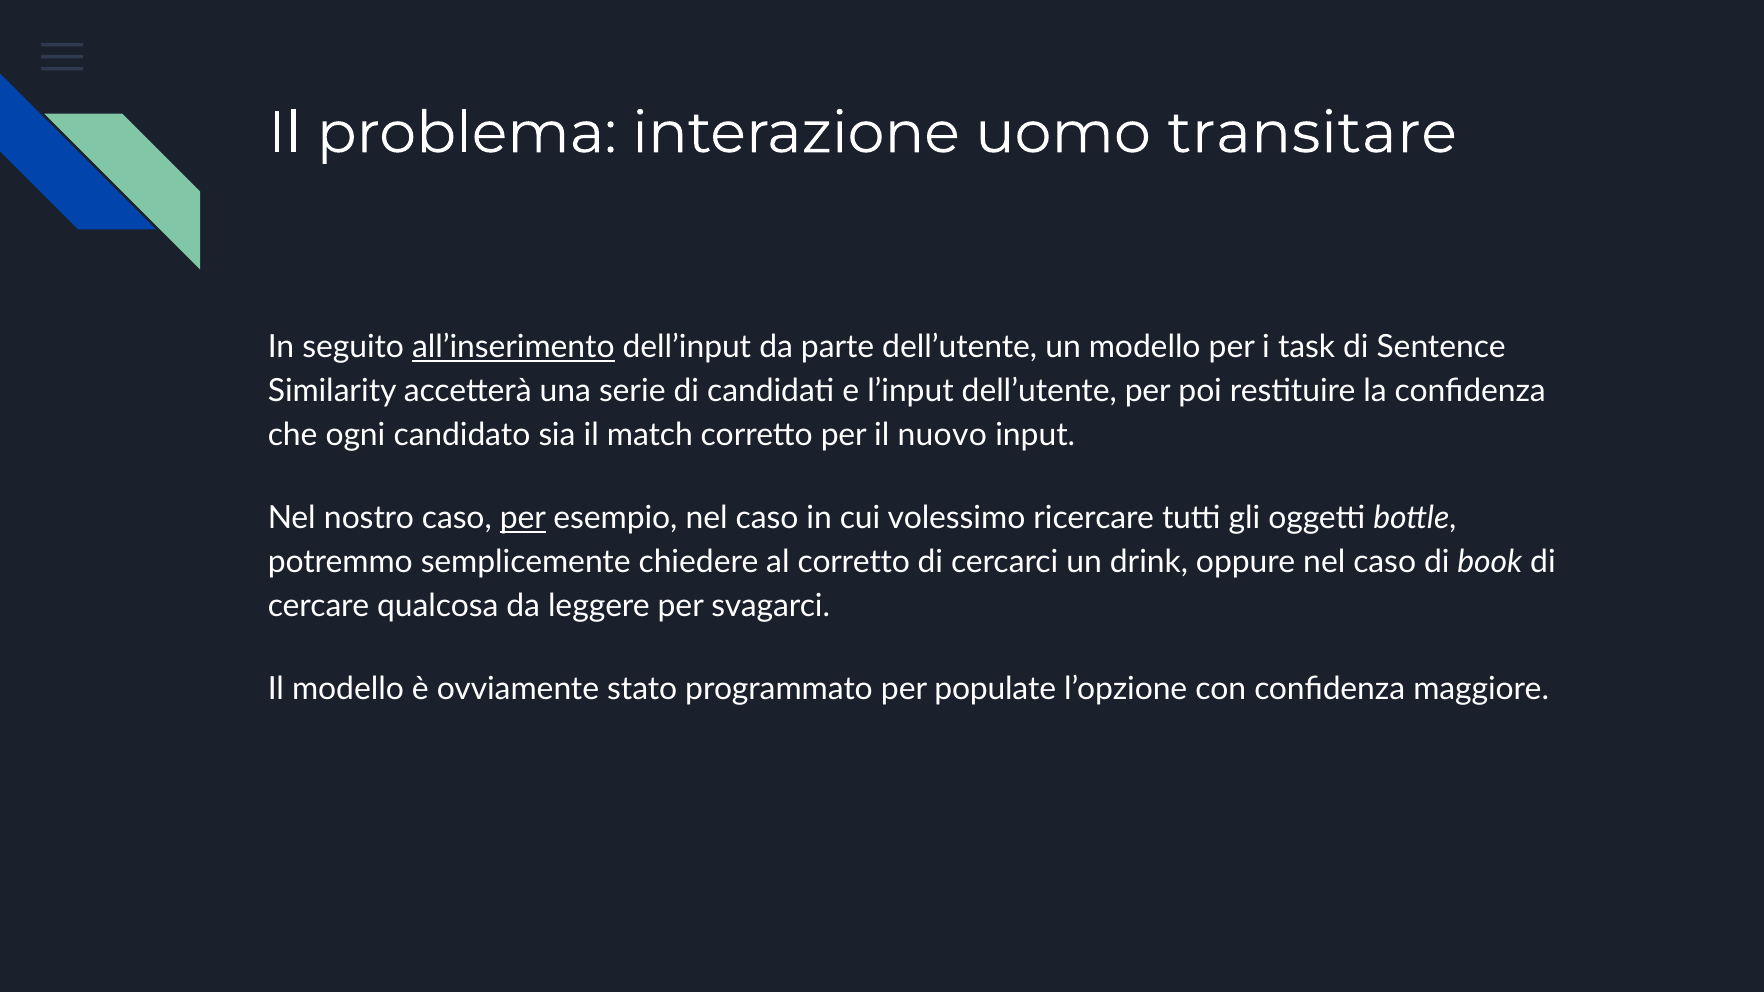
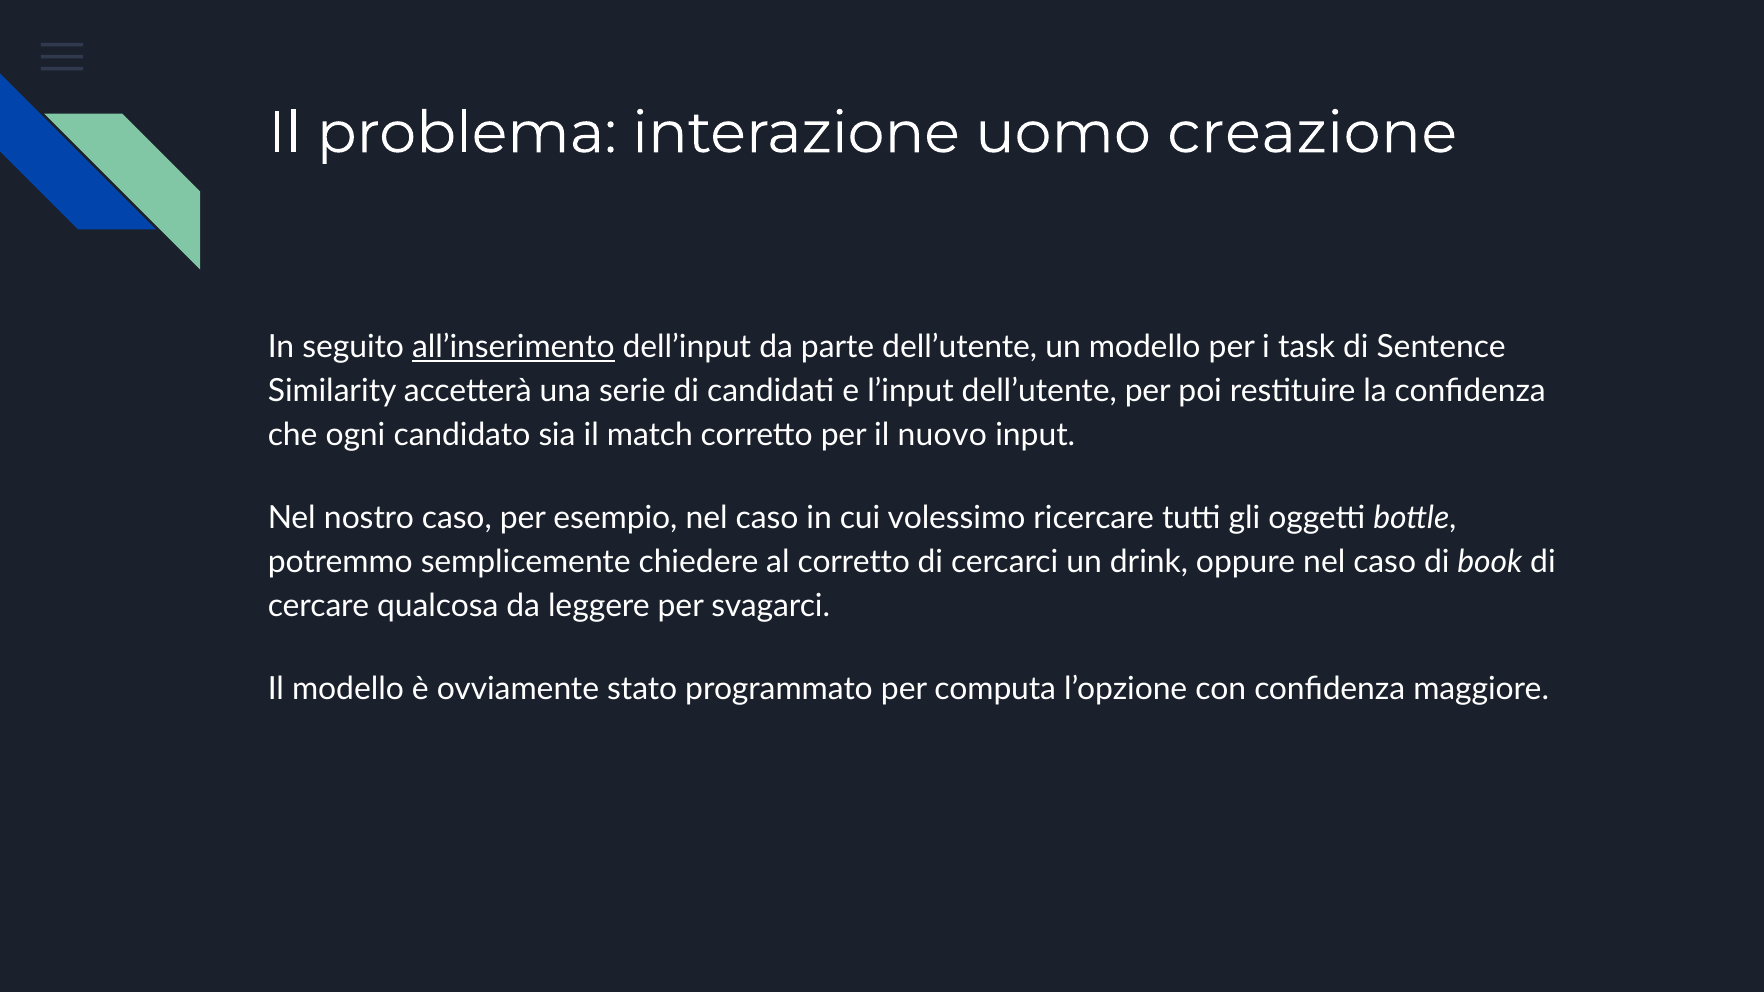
transitare: transitare -> creazione
per at (523, 518) underline: present -> none
populate: populate -> computa
